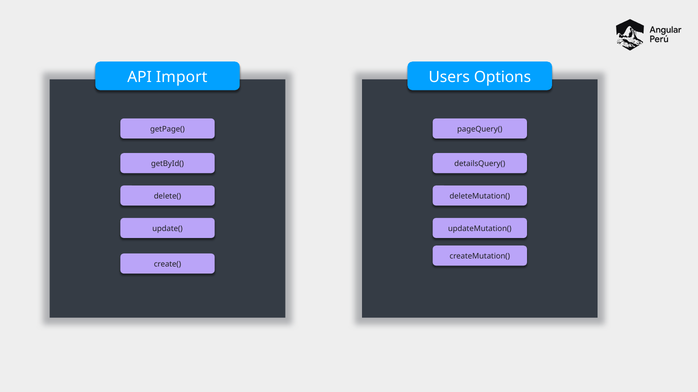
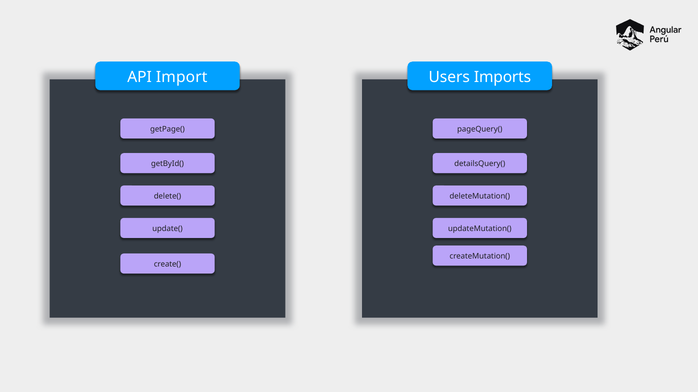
Options: Options -> Imports
